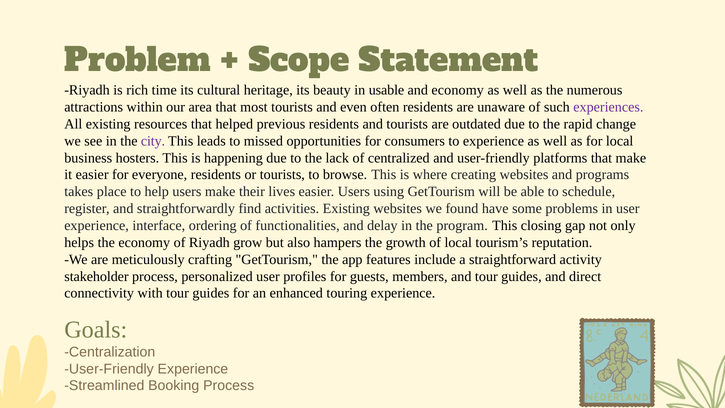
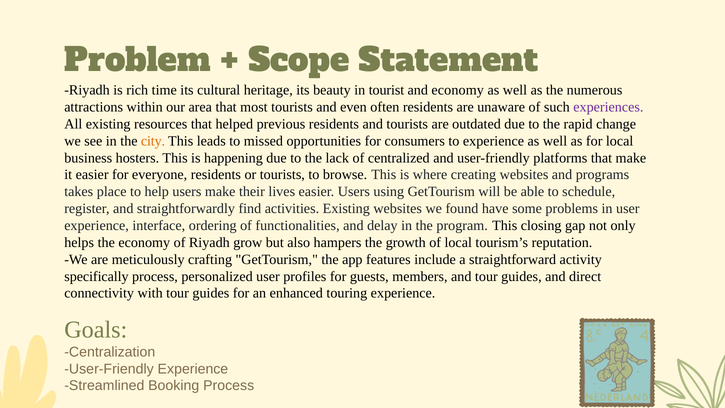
usable: usable -> tourist
city colour: purple -> orange
stakeholder: stakeholder -> specifically
